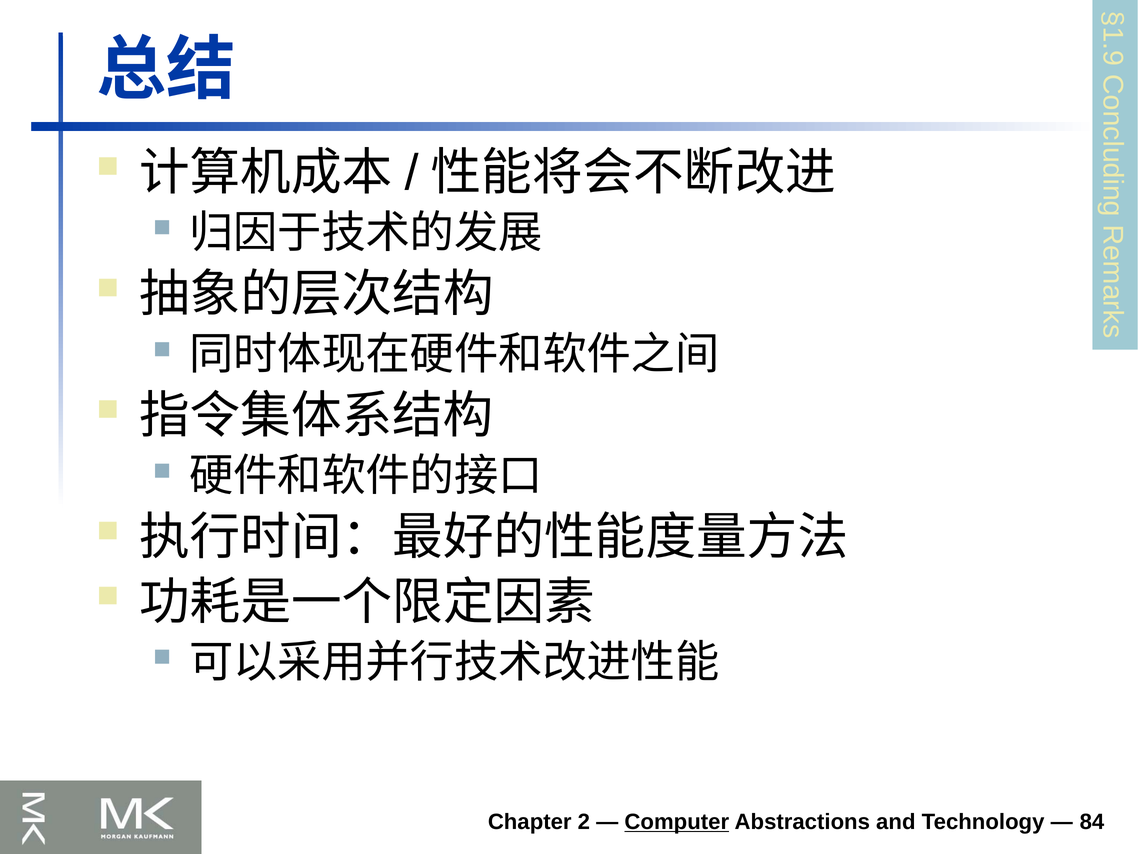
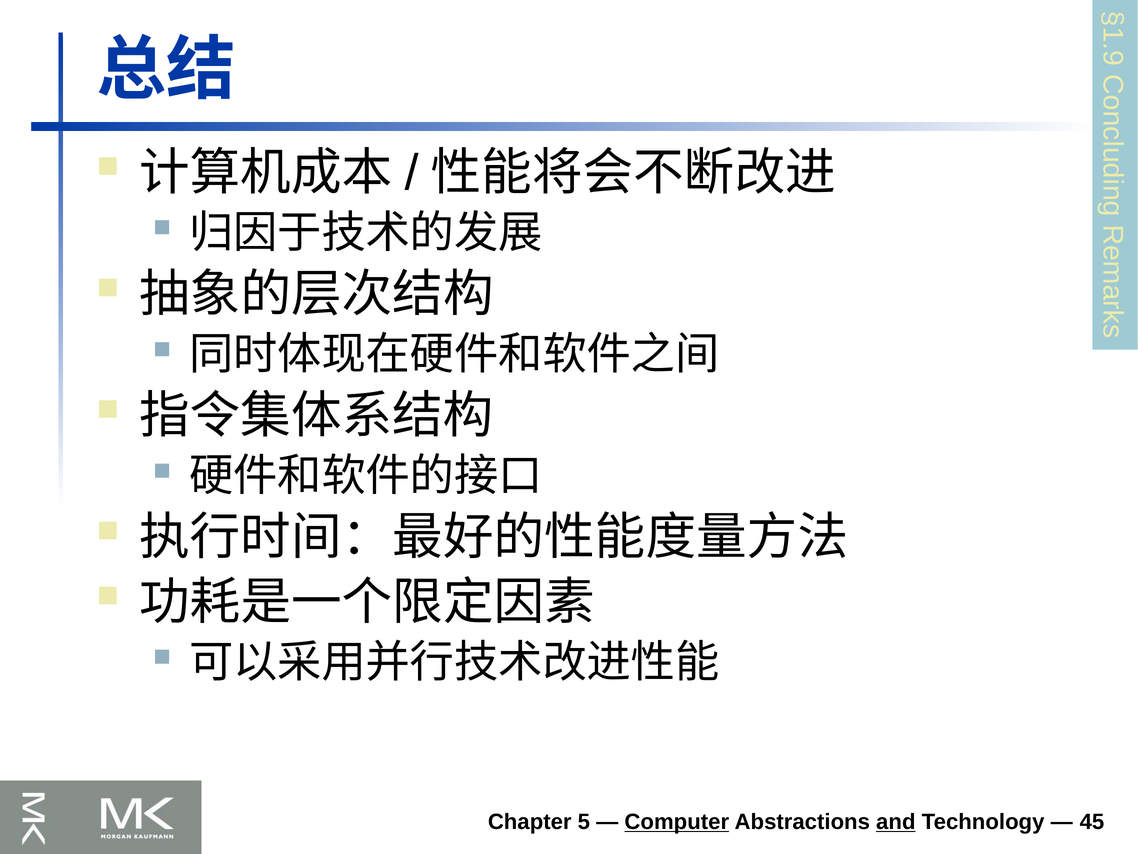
2: 2 -> 5
and underline: none -> present
84: 84 -> 45
